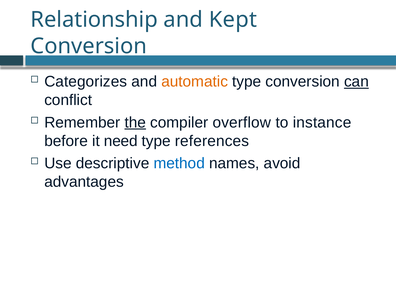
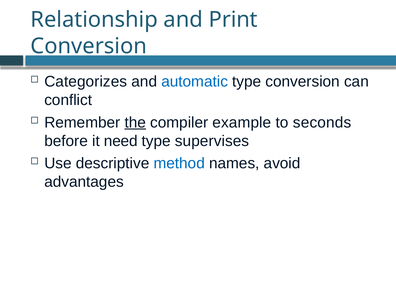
Kept: Kept -> Print
automatic colour: orange -> blue
can underline: present -> none
overflow: overflow -> example
instance: instance -> seconds
references: references -> supervises
